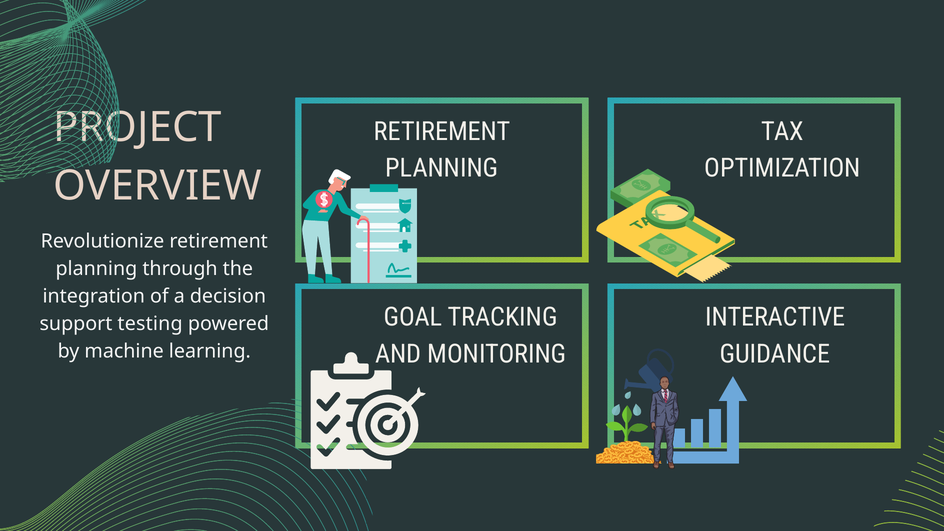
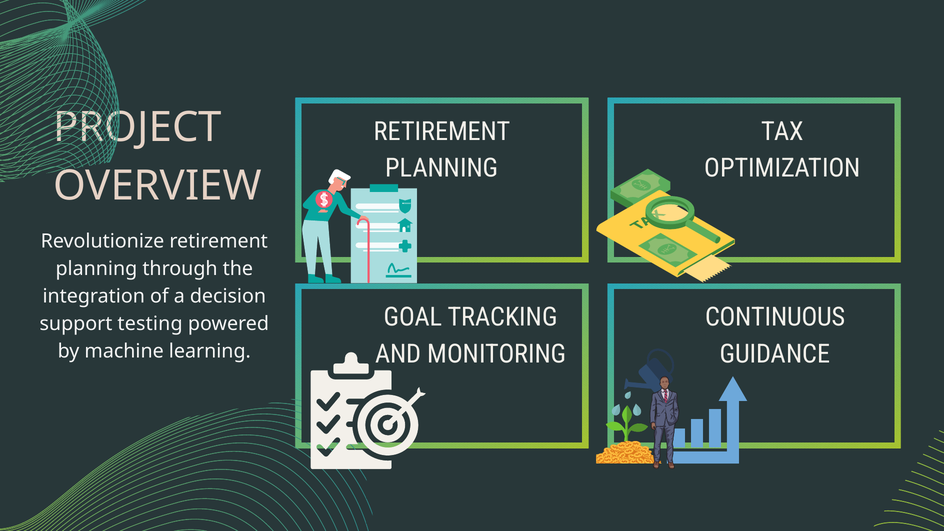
INTERACTIVE: INTERACTIVE -> CONTINUOUS
